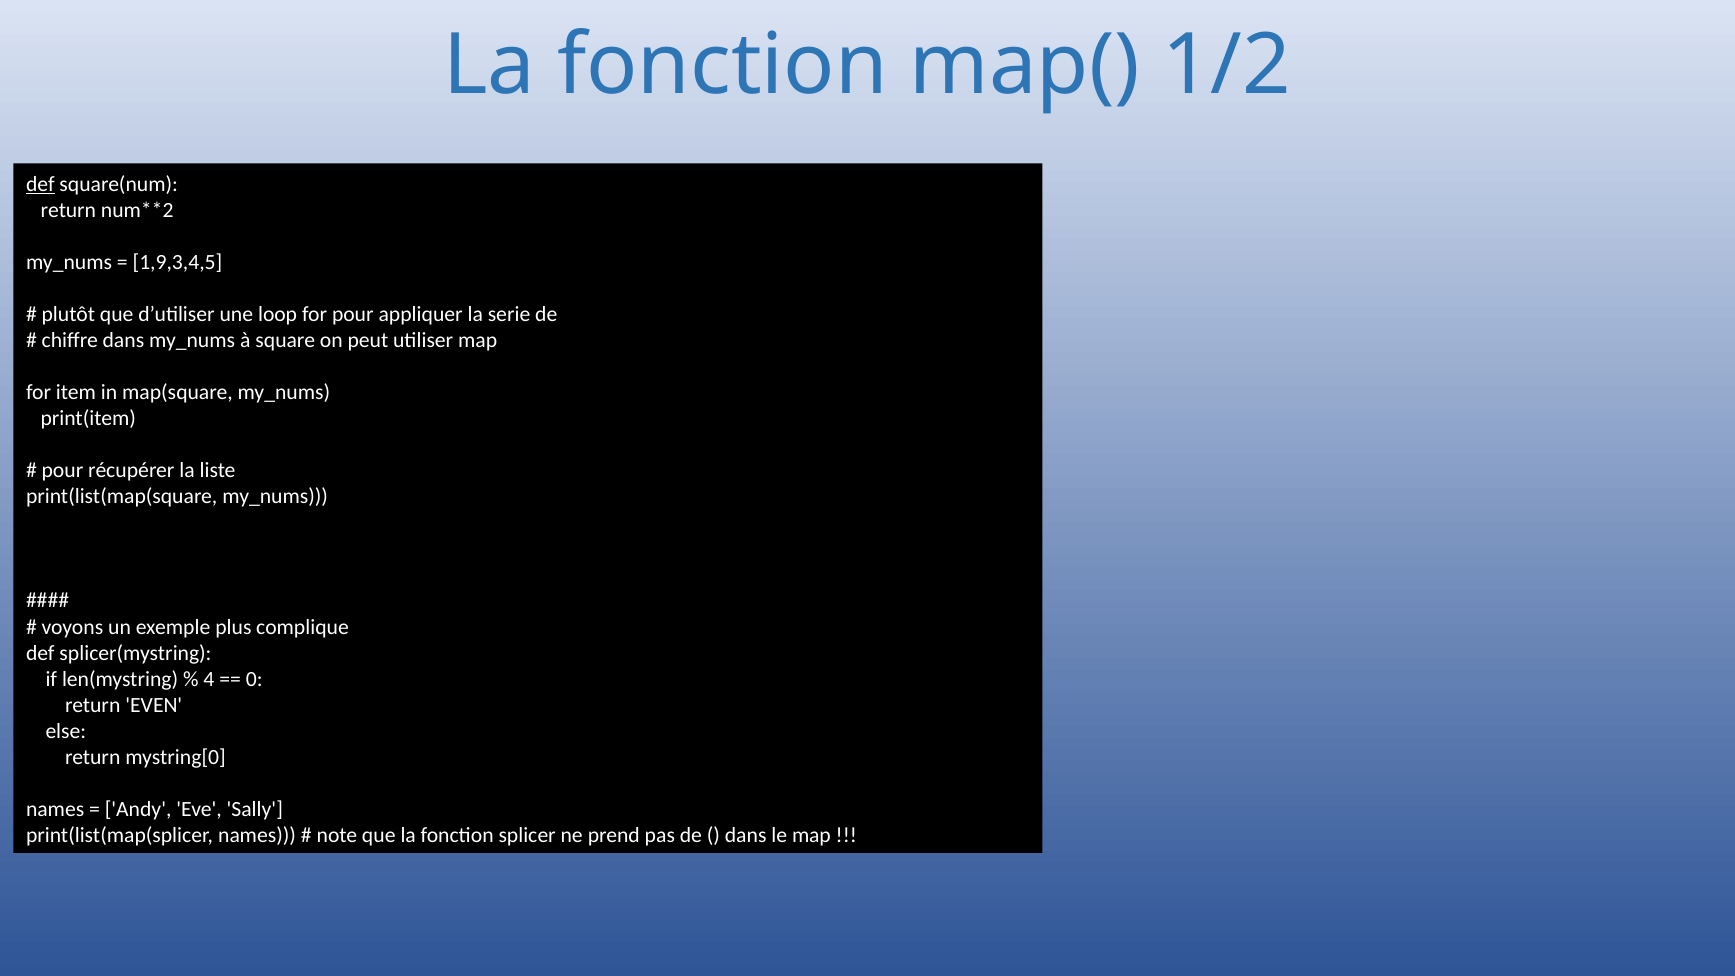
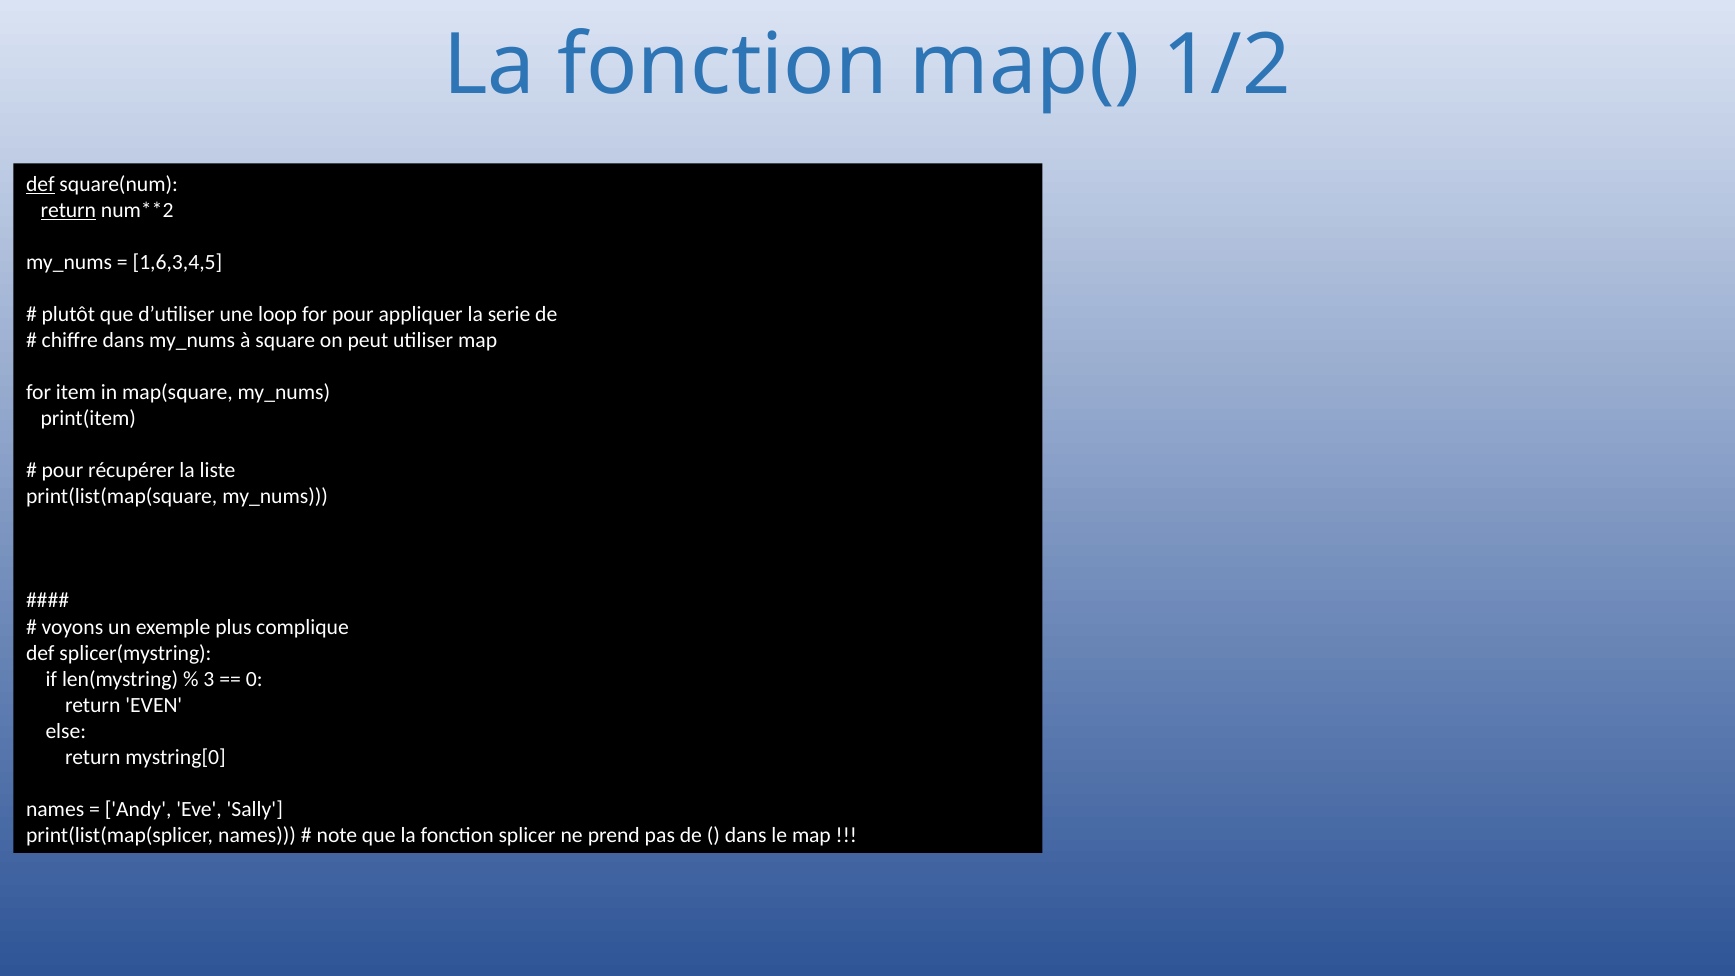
return at (68, 210) underline: none -> present
1,9,3,4,5: 1,9,3,4,5 -> 1,6,3,4,5
4: 4 -> 3
